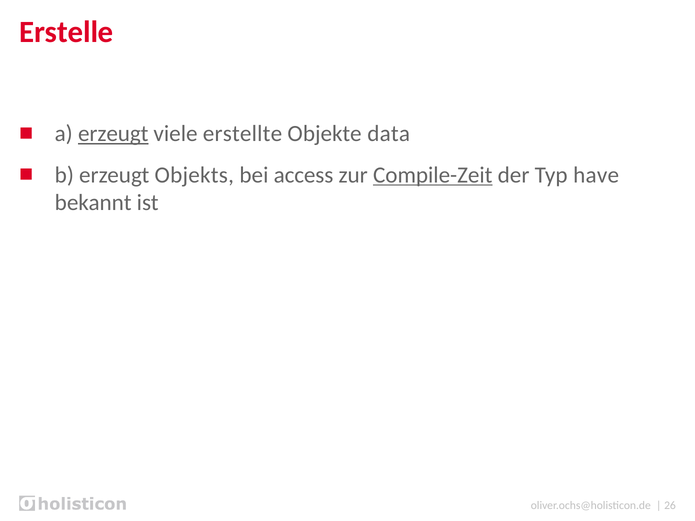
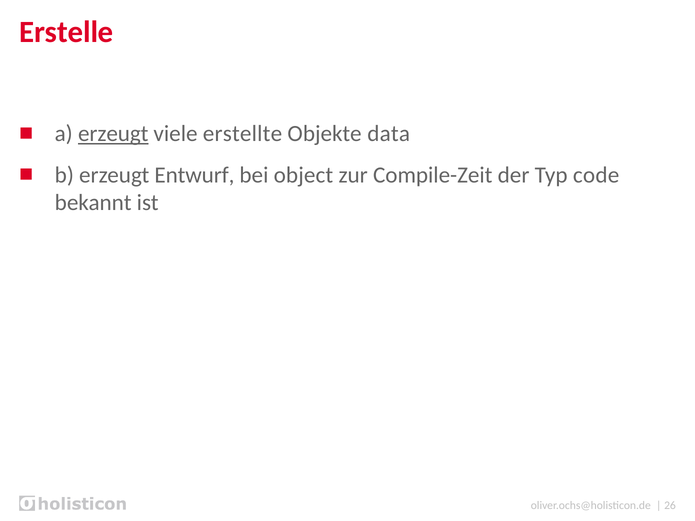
Objekts: Objekts -> Entwurf
access: access -> object
Compile-Zeit underline: present -> none
have: have -> code
